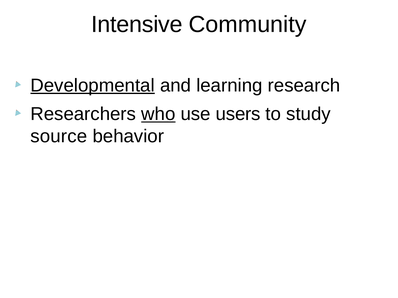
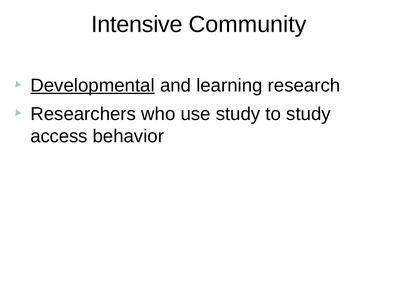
who underline: present -> none
use users: users -> study
source: source -> access
